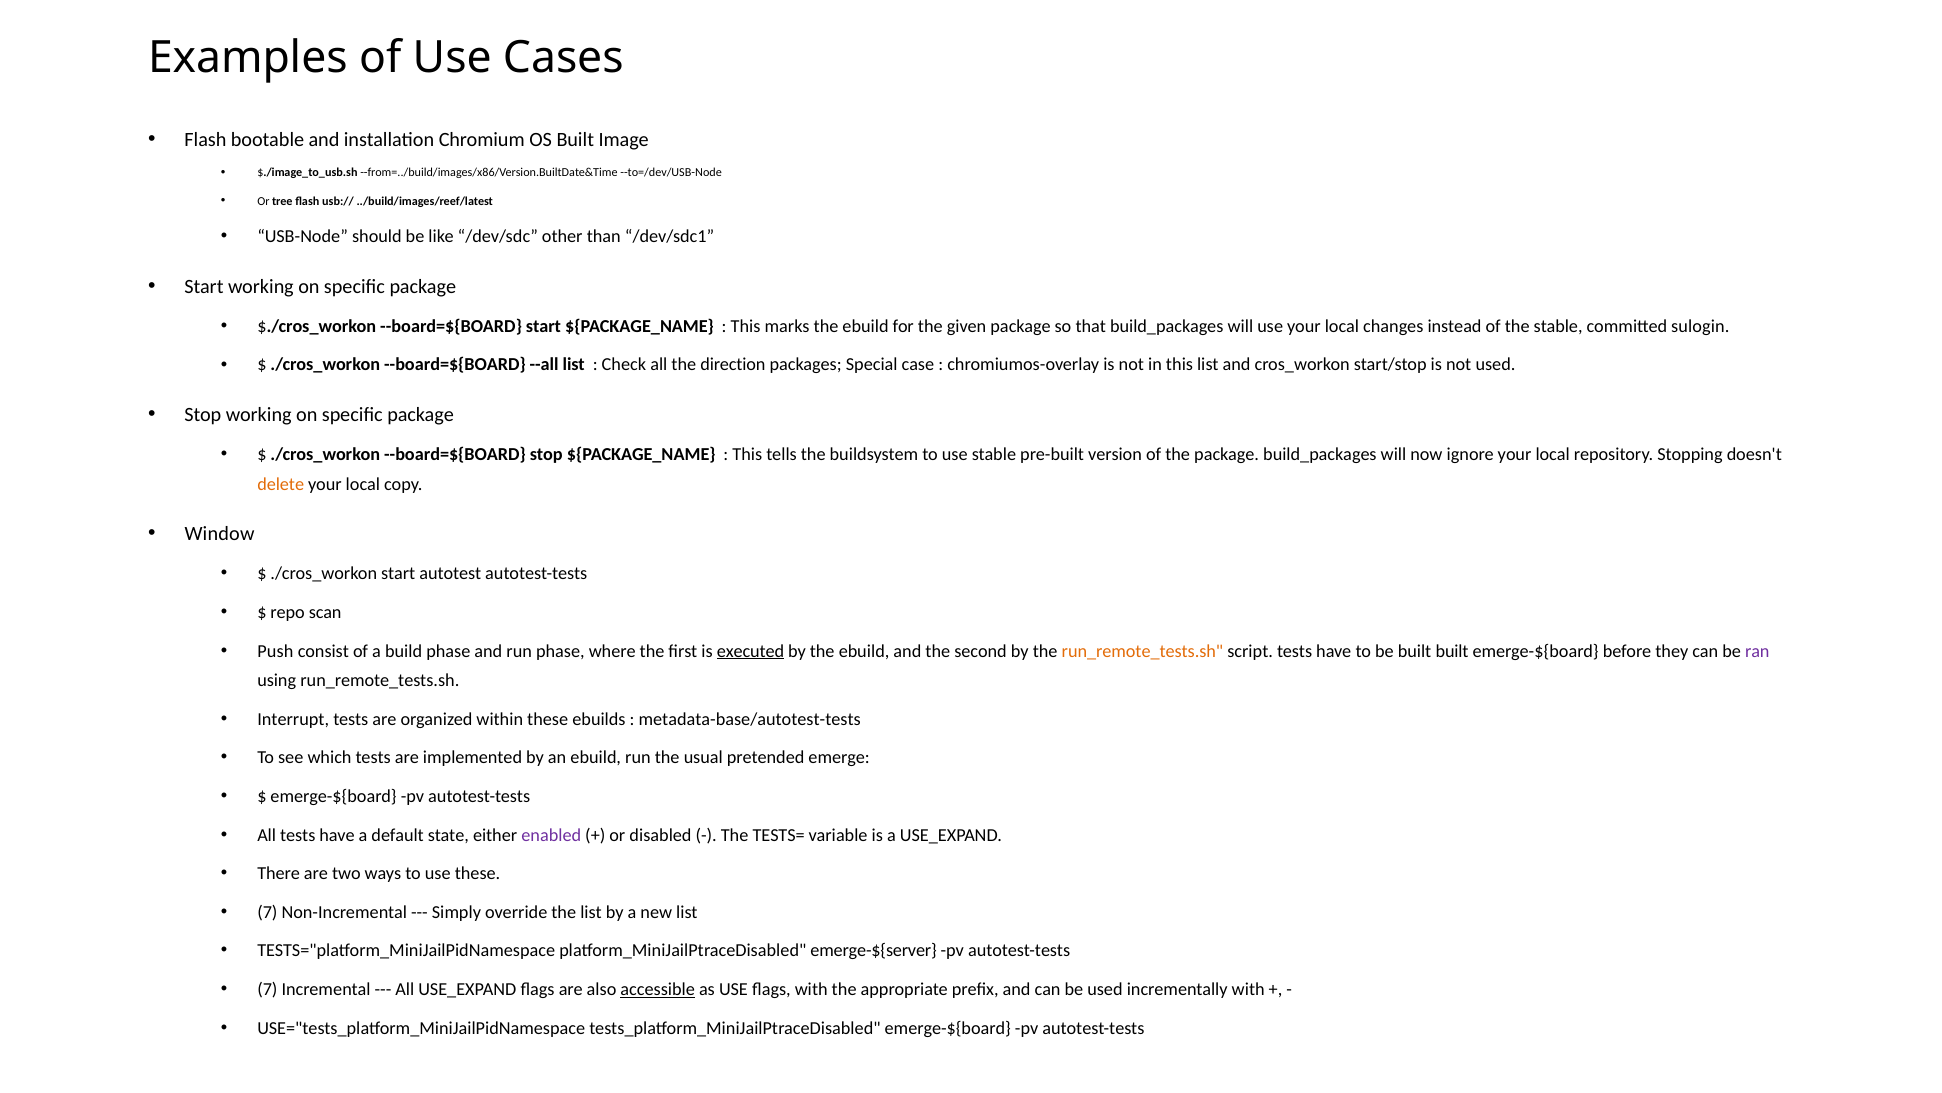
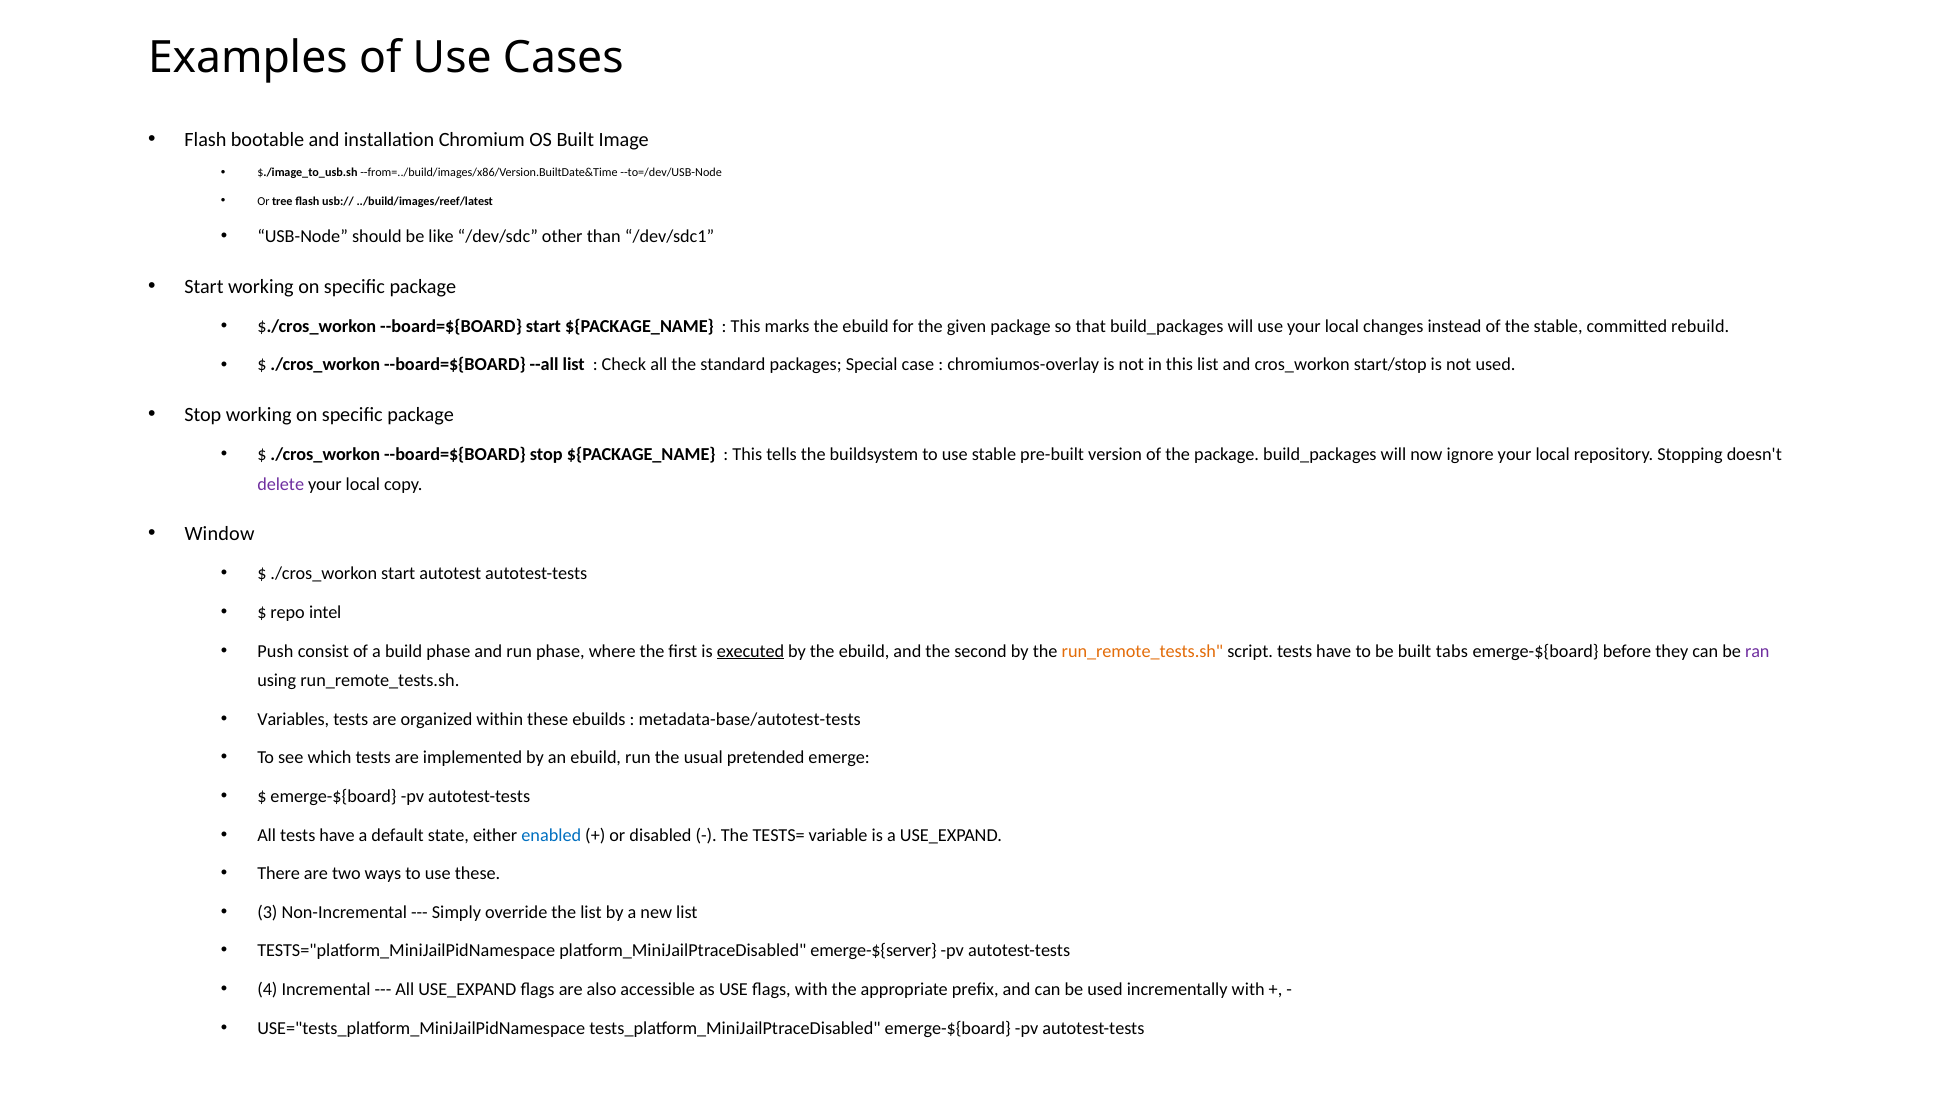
sulogin: sulogin -> rebuild
direction: direction -> standard
delete colour: orange -> purple
scan: scan -> intel
built built: built -> tabs
Interrupt: Interrupt -> Variables
enabled colour: purple -> blue
7 at (267, 912): 7 -> 3
7 at (267, 989): 7 -> 4
accessible underline: present -> none
